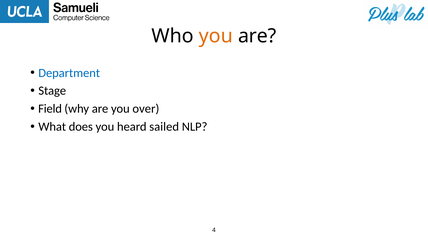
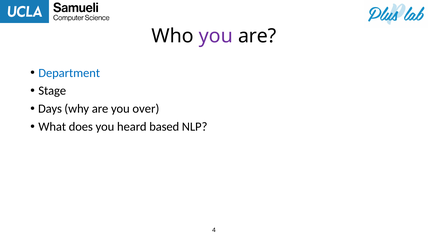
you at (216, 36) colour: orange -> purple
Field: Field -> Days
sailed: sailed -> based
